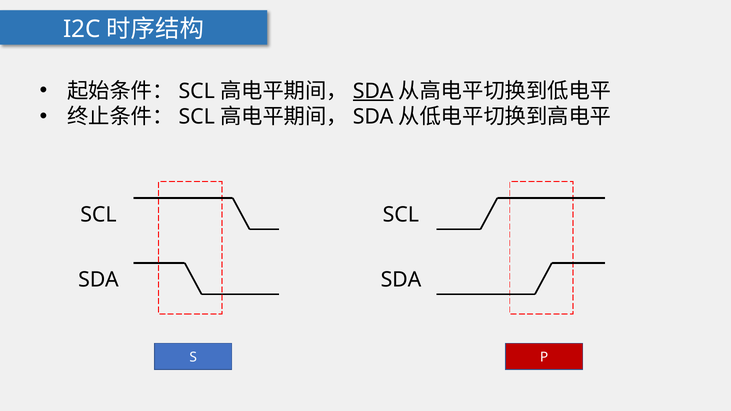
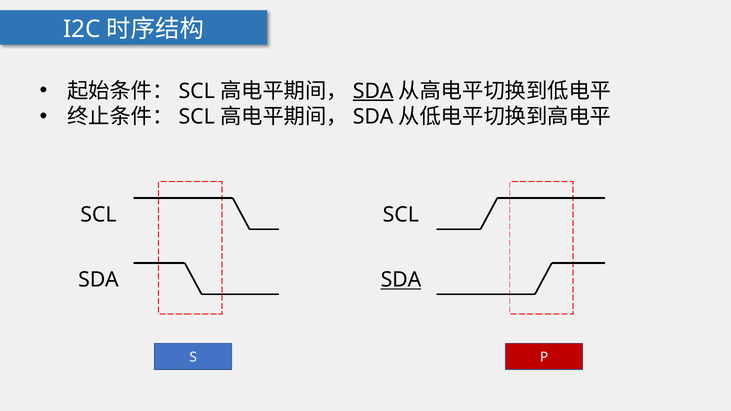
SDA at (401, 280) underline: none -> present
